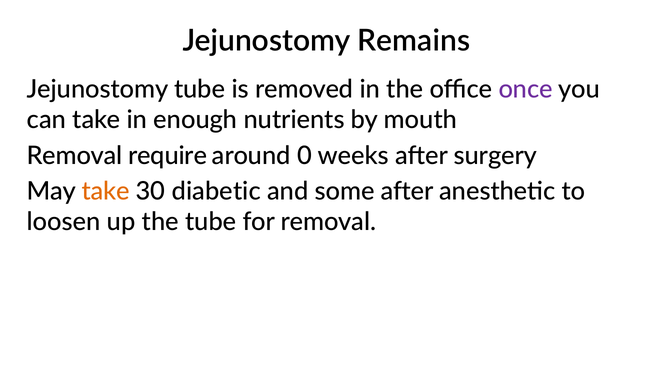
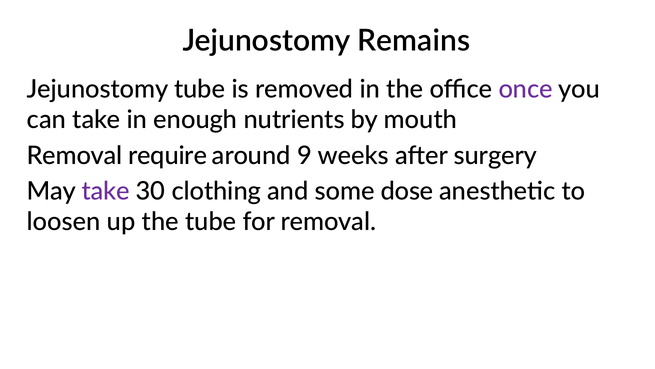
0: 0 -> 9
take at (106, 191) colour: orange -> purple
diabetic: diabetic -> clothing
some after: after -> dose
